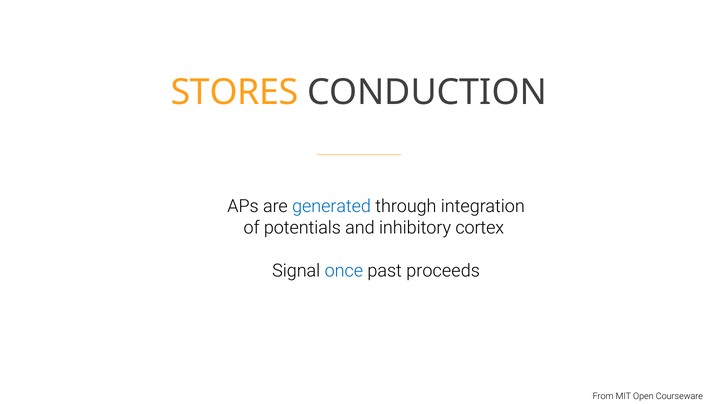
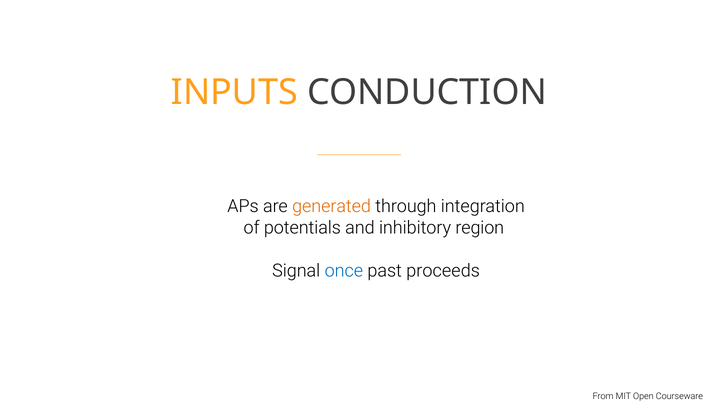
STORES: STORES -> INPUTS
generated colour: blue -> orange
cortex: cortex -> region
